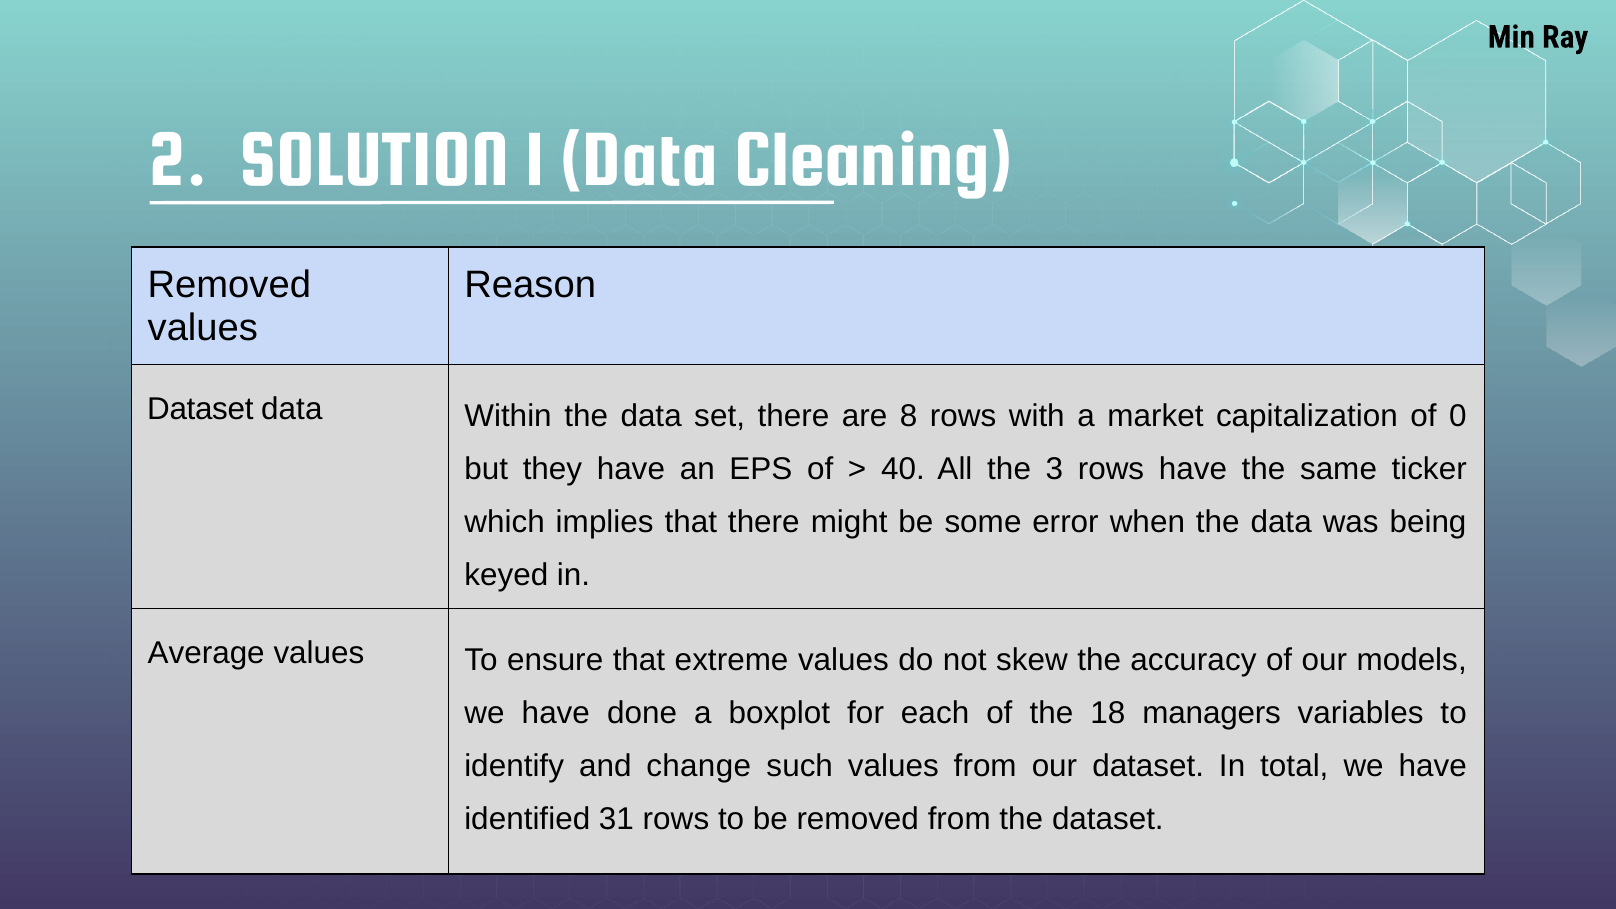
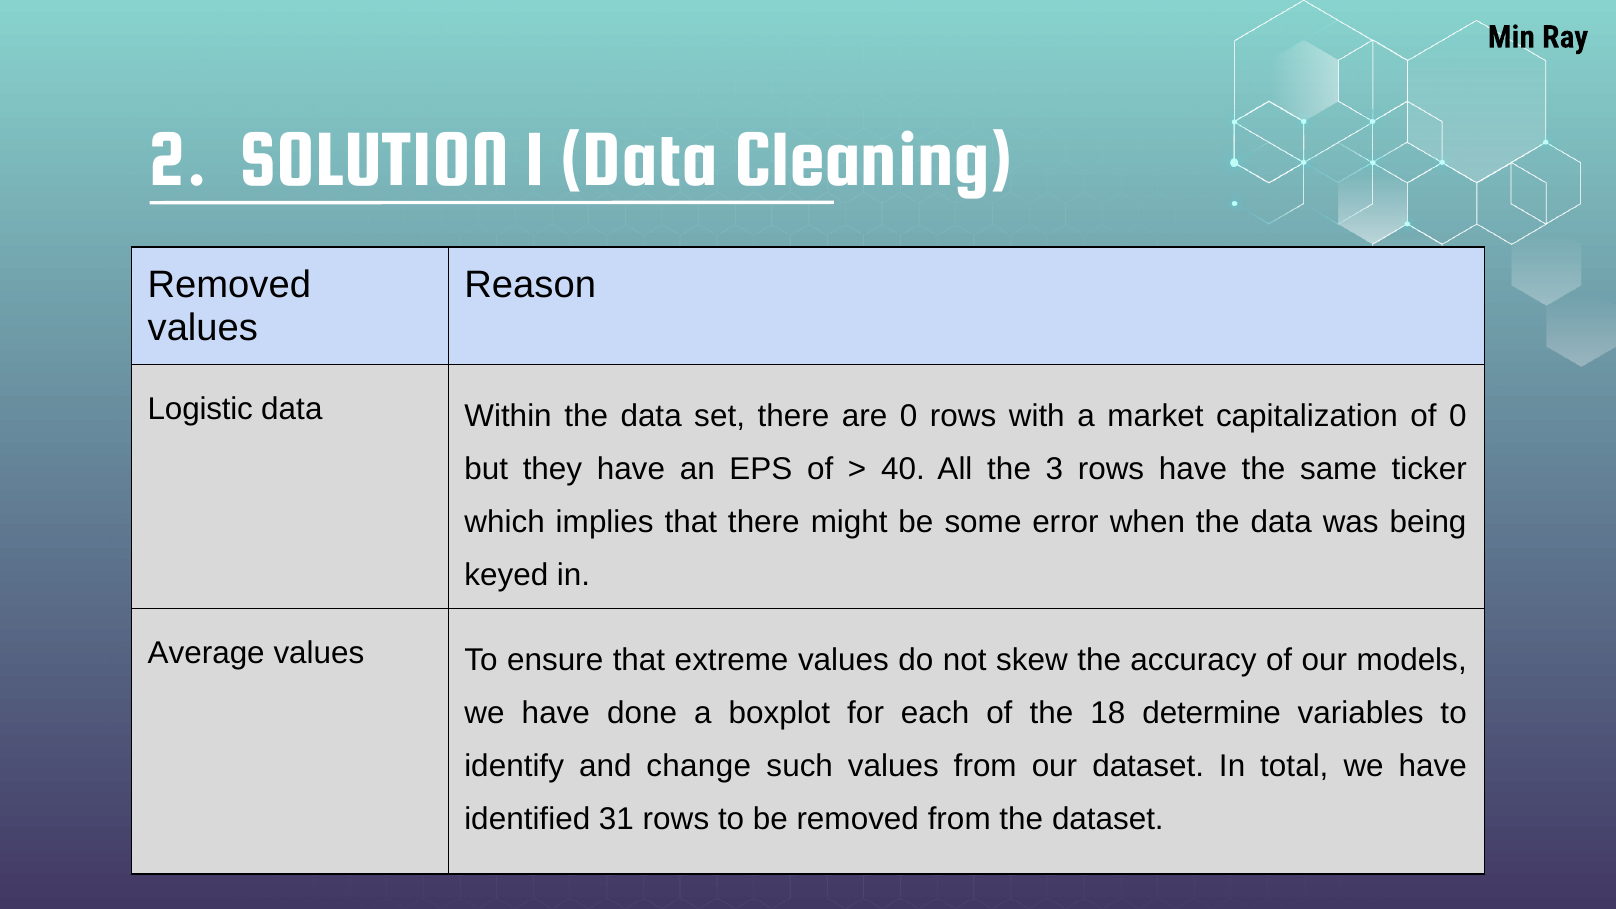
Dataset at (200, 410): Dataset -> Logistic
are 8: 8 -> 0
managers: managers -> determine
